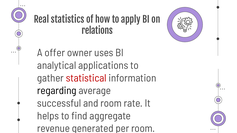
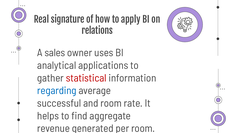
Real statistics: statistics -> signature
A offer: offer -> sales
regarding colour: black -> blue
